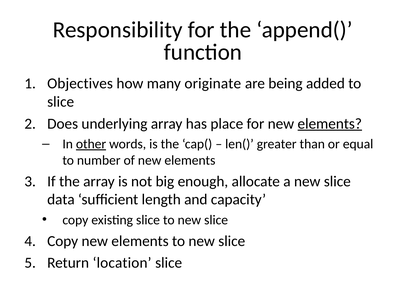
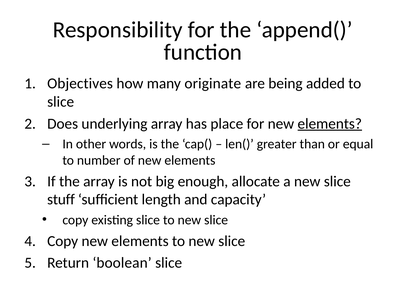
other underline: present -> none
data: data -> stuff
location: location -> boolean
